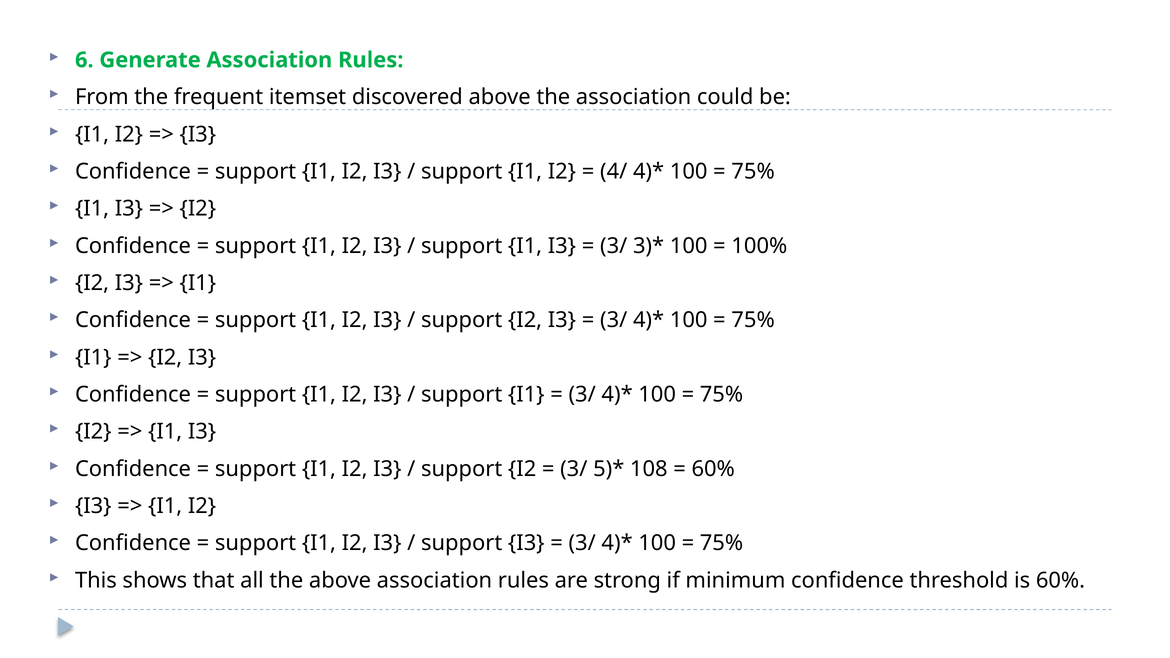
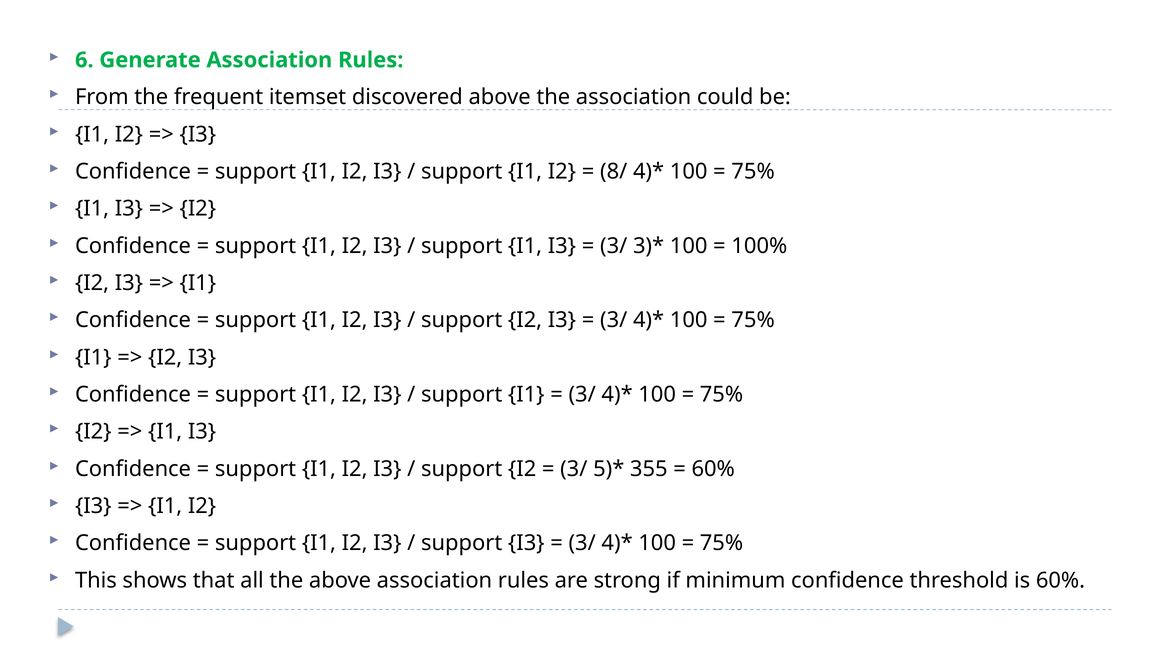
4/: 4/ -> 8/
108: 108 -> 355
